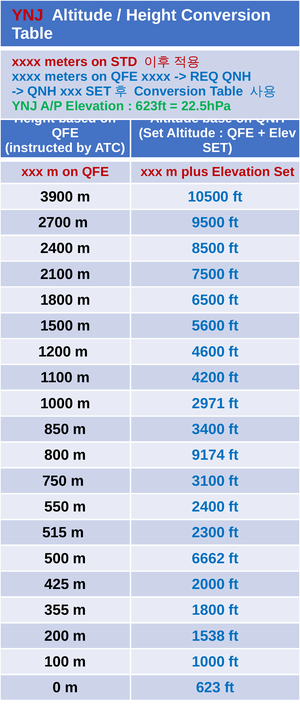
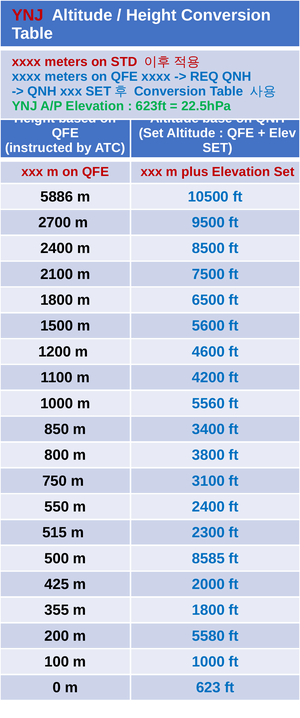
3900: 3900 -> 5886
2971: 2971 -> 5560
9174: 9174 -> 3800
6662: 6662 -> 8585
1538: 1538 -> 5580
